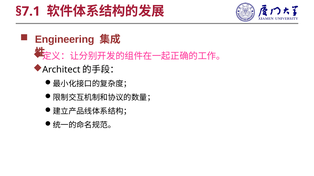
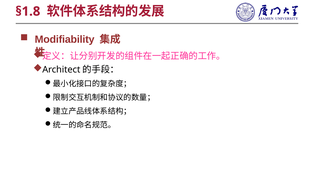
§7.1: §7.1 -> §1.8
Engineering: Engineering -> Modifiability
